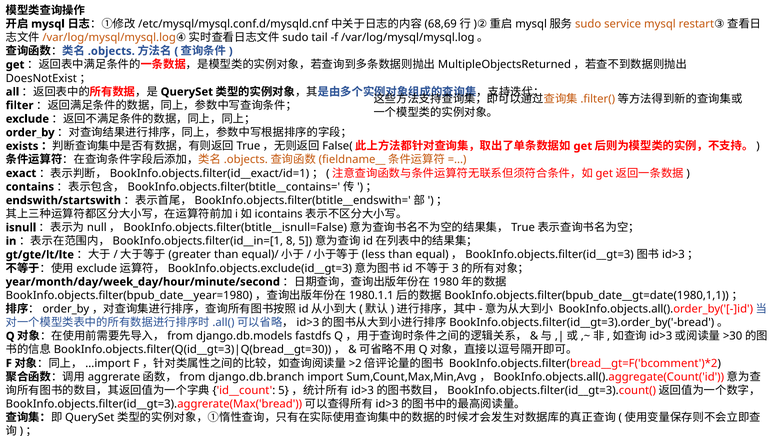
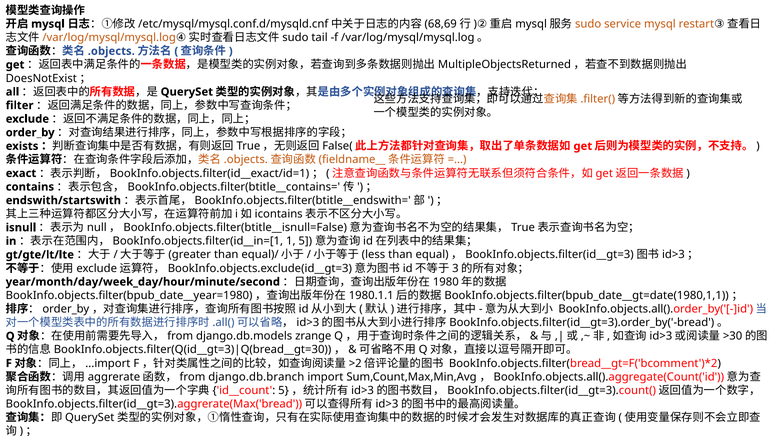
8: 8 -> 1
fastdfs: fastdfs -> zrange
